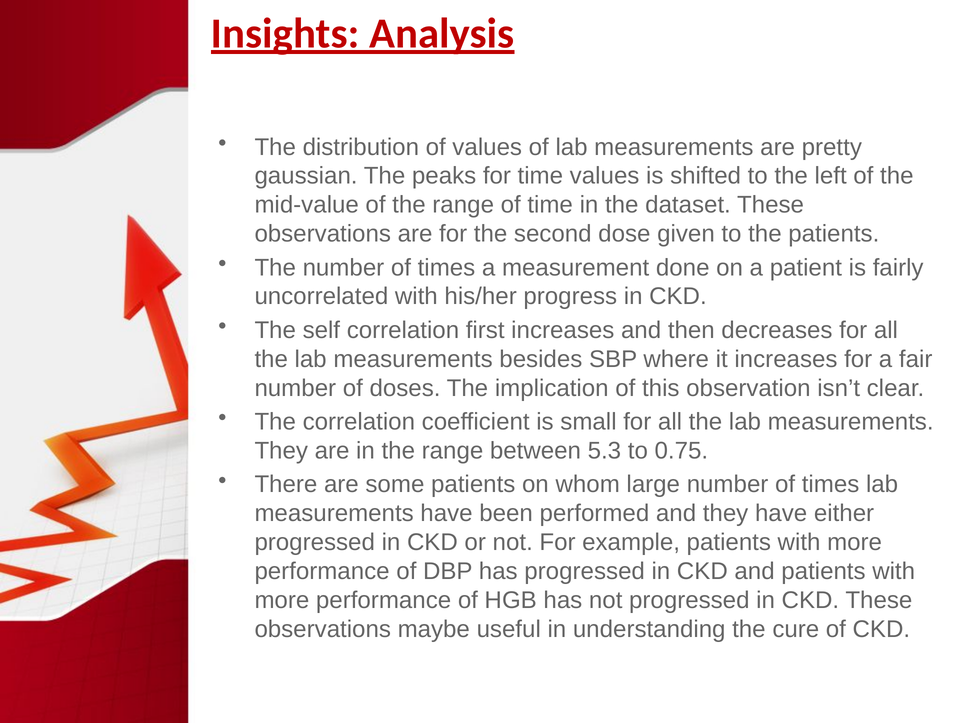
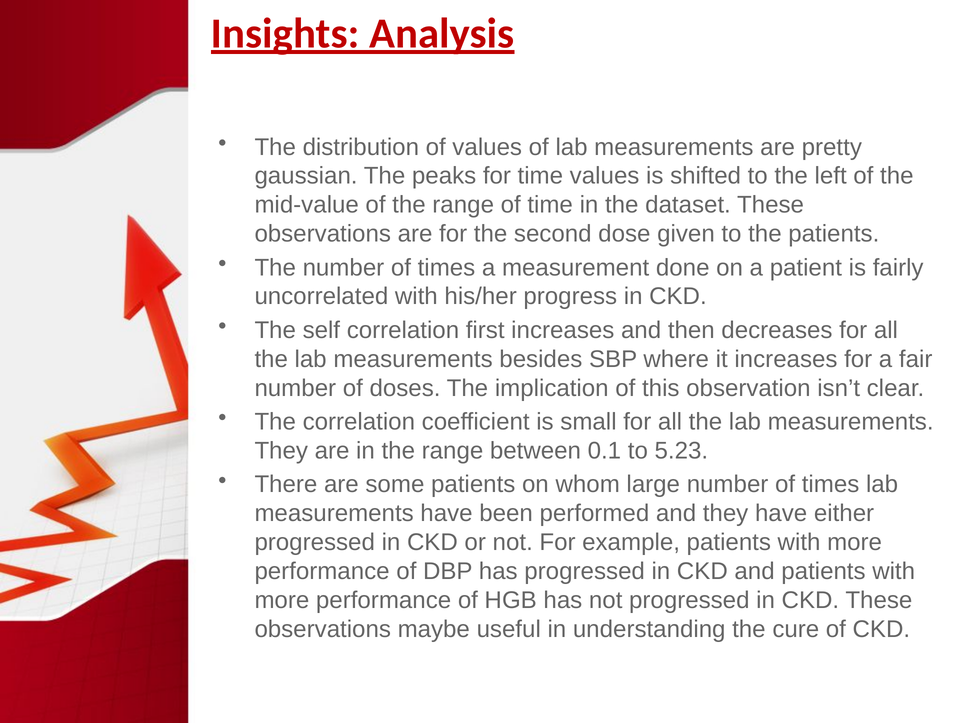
5.3: 5.3 -> 0.1
0.75: 0.75 -> 5.23
